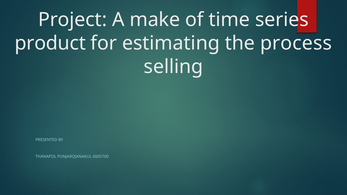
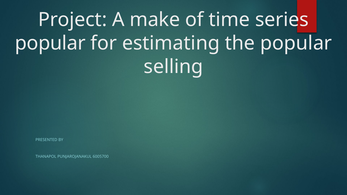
product at (50, 43): product -> popular
the process: process -> popular
